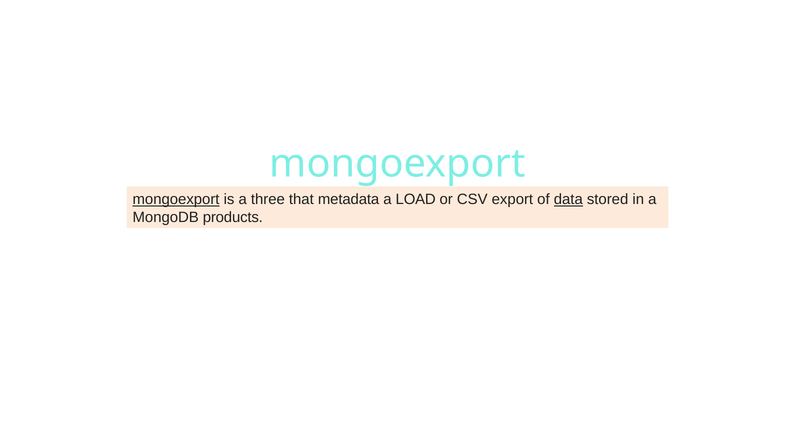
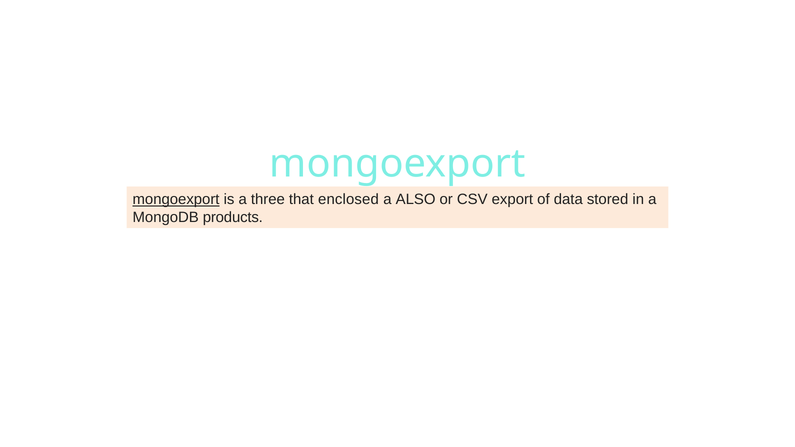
metadata: metadata -> enclosed
LOAD: LOAD -> ALSO
data underline: present -> none
